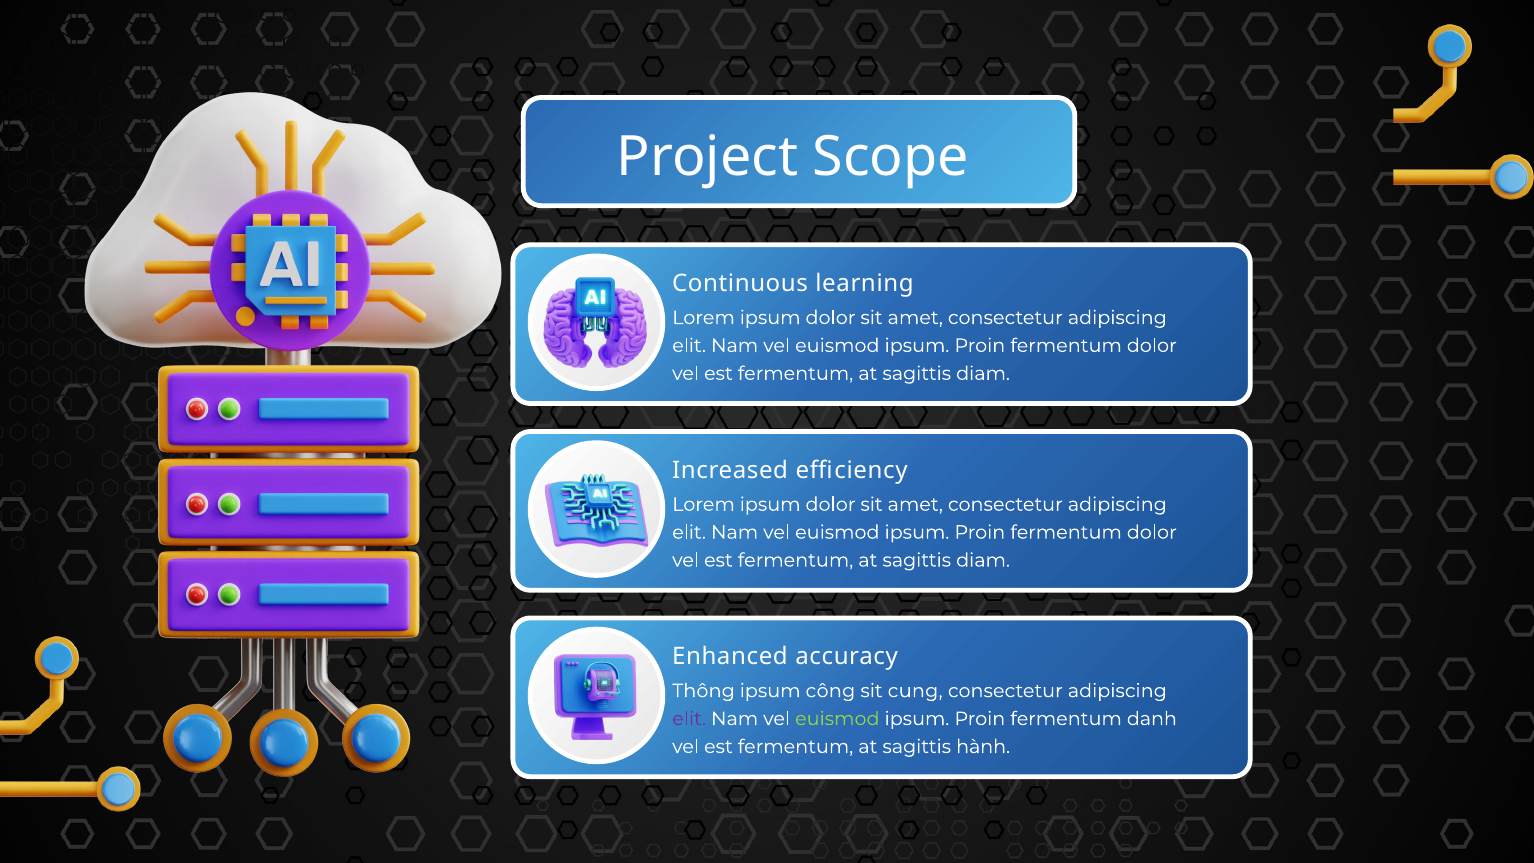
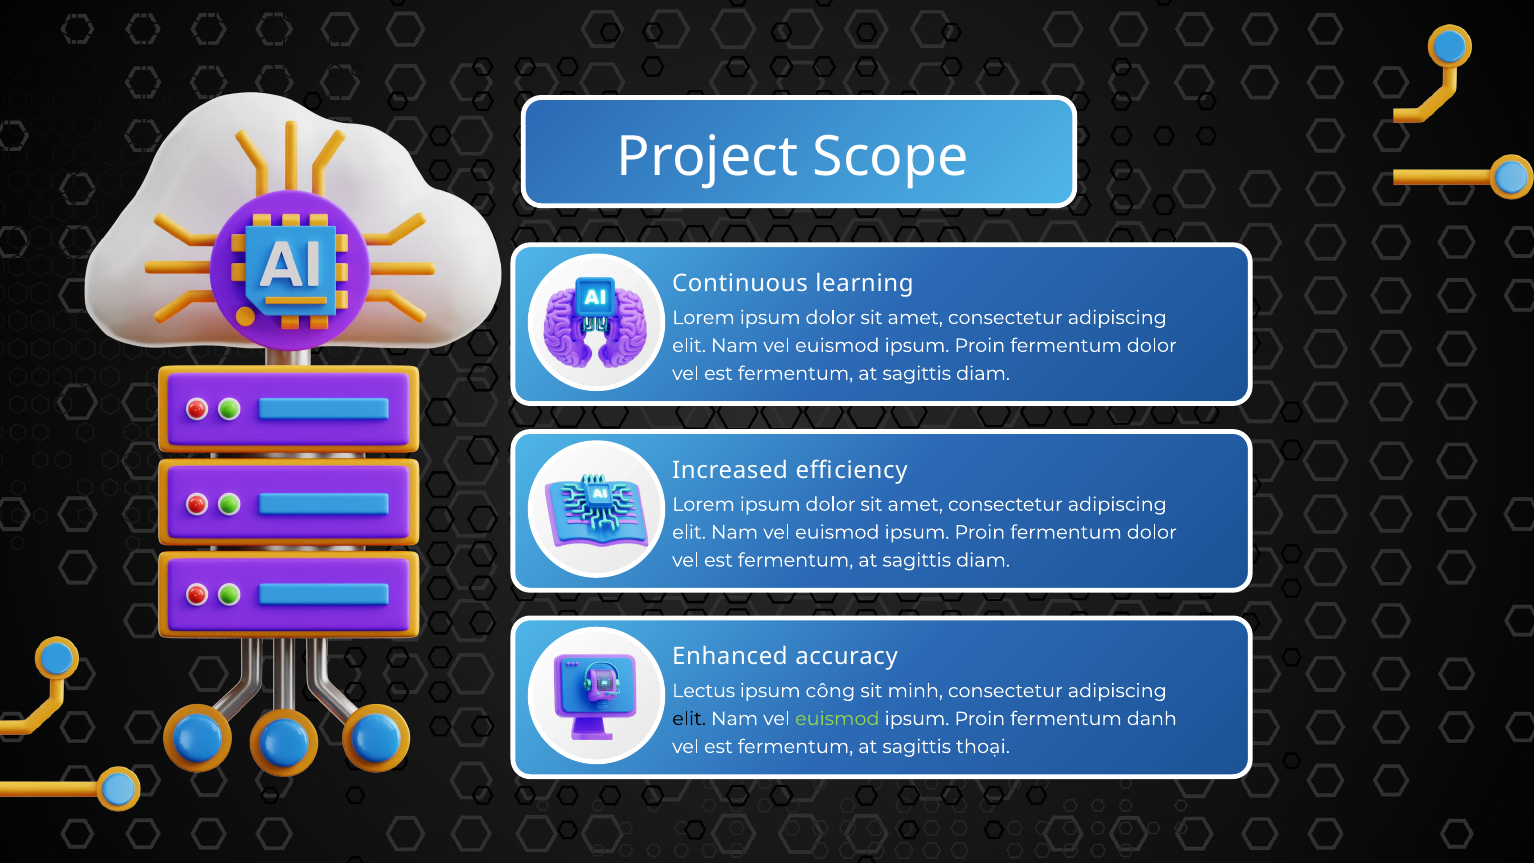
Thông: Thông -> Lectus
cung: cung -> minh
elit at (689, 719) colour: purple -> black
hành: hành -> thoại
